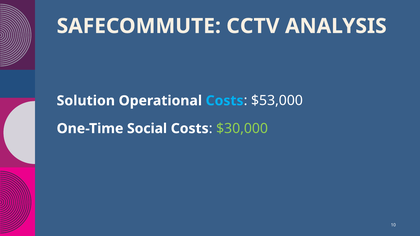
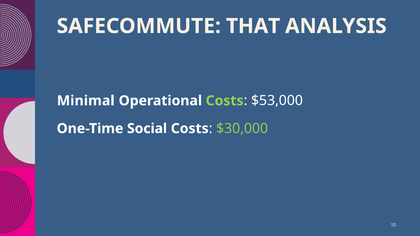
CCTV: CCTV -> THAT
Solution: Solution -> Minimal
Costs at (225, 101) colour: light blue -> light green
